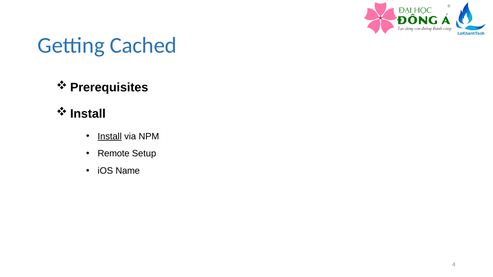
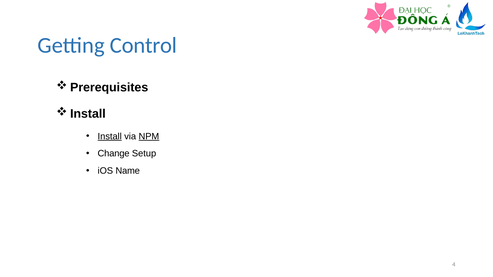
Cached: Cached -> Control
NPM underline: none -> present
Remote: Remote -> Change
